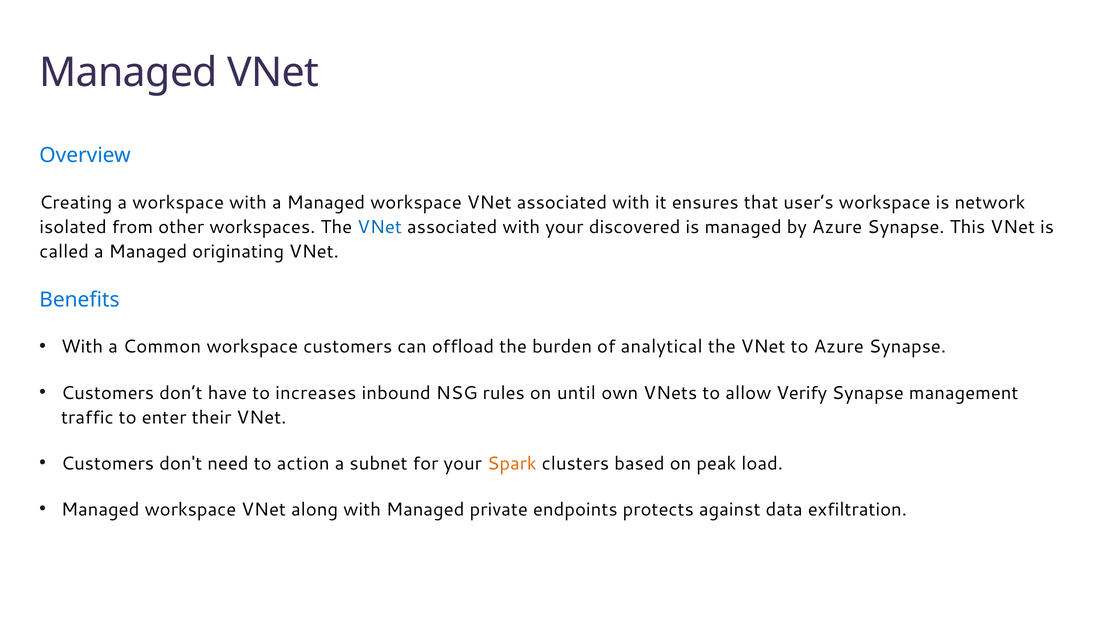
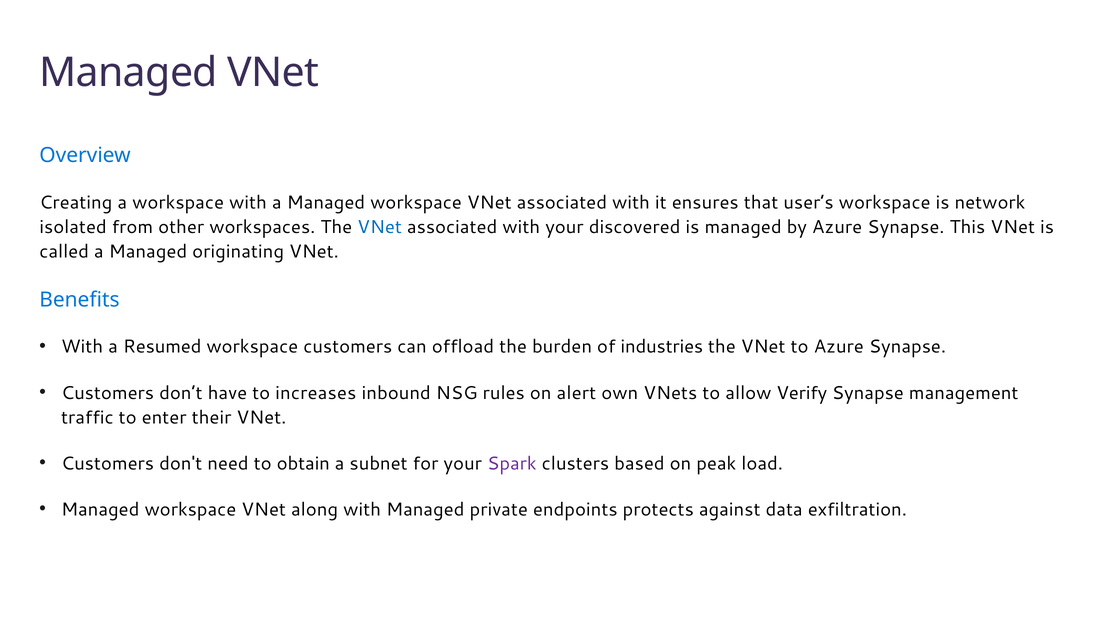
Common: Common -> Resumed
analytical: analytical -> industries
until: until -> alert
action: action -> obtain
Spark colour: orange -> purple
